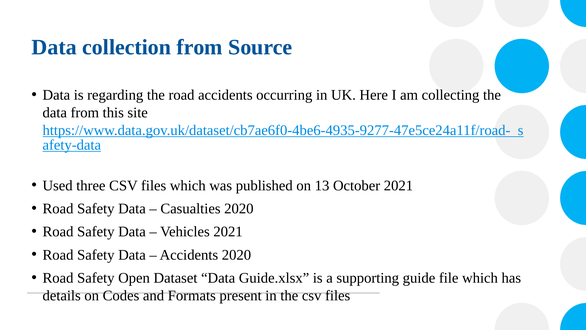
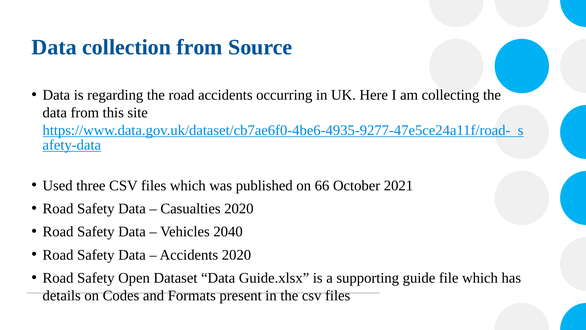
13: 13 -> 66
Vehicles 2021: 2021 -> 2040
